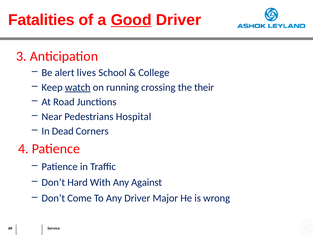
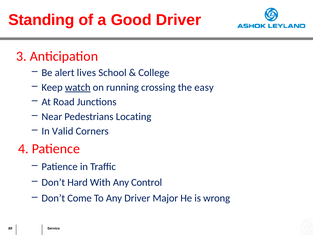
Fatalities: Fatalities -> Standing
Good underline: present -> none
their: their -> easy
Hospital: Hospital -> Locating
Dead: Dead -> Valid
Against: Against -> Control
